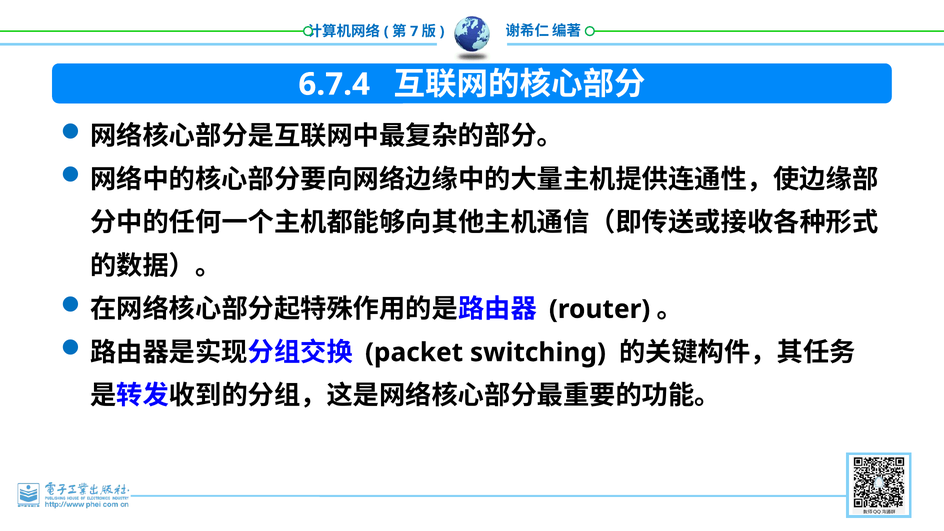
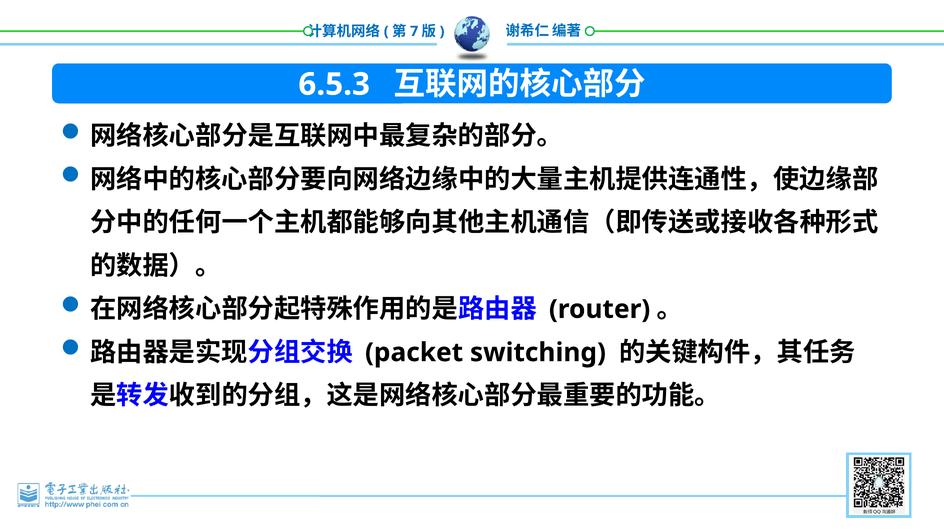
6.7.4: 6.7.4 -> 6.5.3
